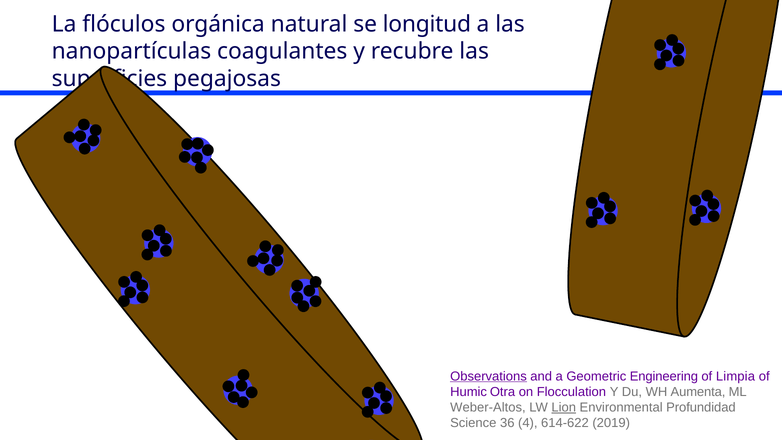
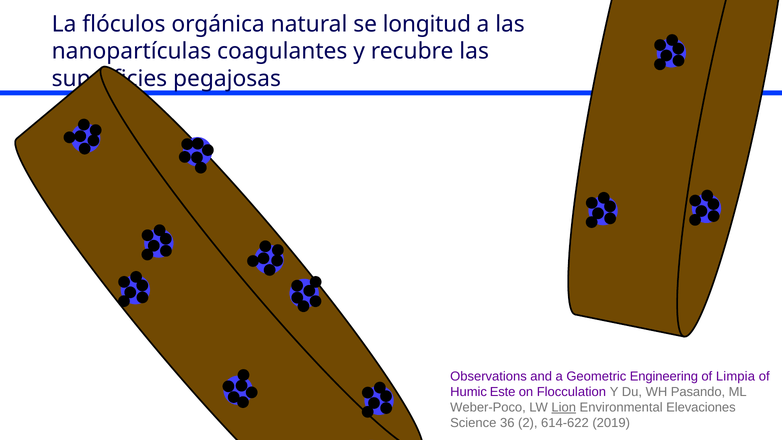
Observations underline: present -> none
Otra: Otra -> Este
Aumenta: Aumenta -> Pasando
Weber-Altos: Weber-Altos -> Weber-Poco
Profundidad: Profundidad -> Elevaciones
4: 4 -> 2
